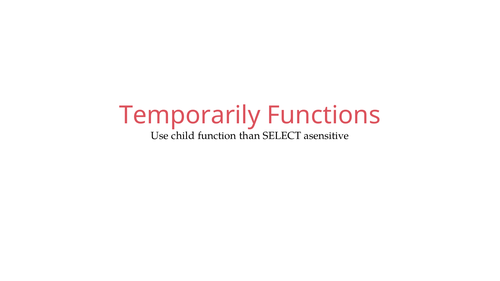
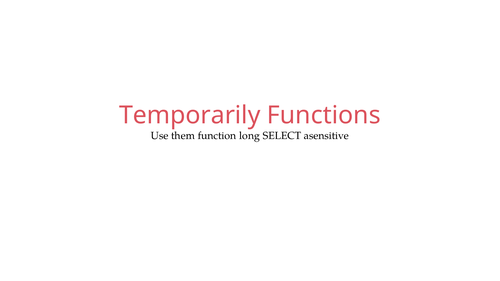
child: child -> them
than: than -> long
